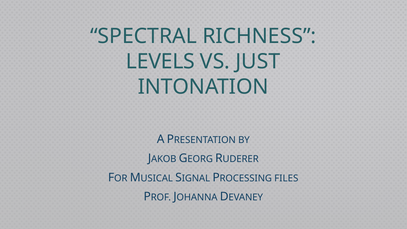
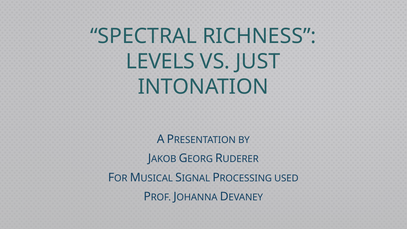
FILES: FILES -> USED
